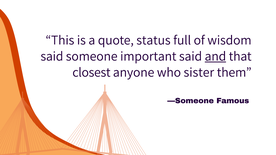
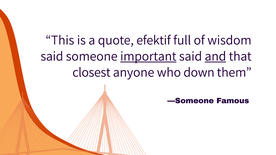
status: status -> efektif
important underline: none -> present
sister: sister -> down
